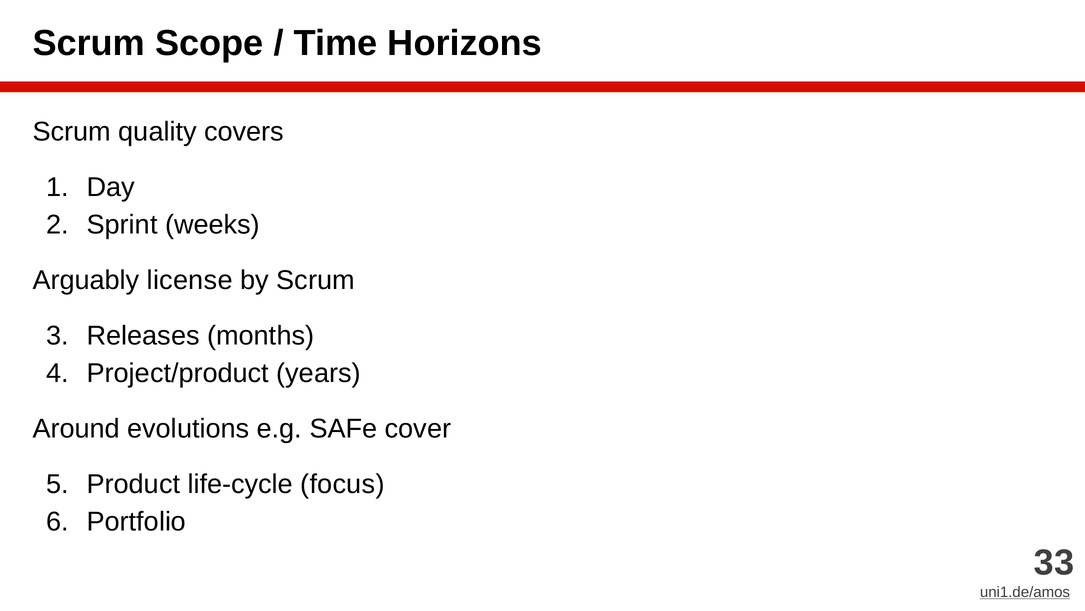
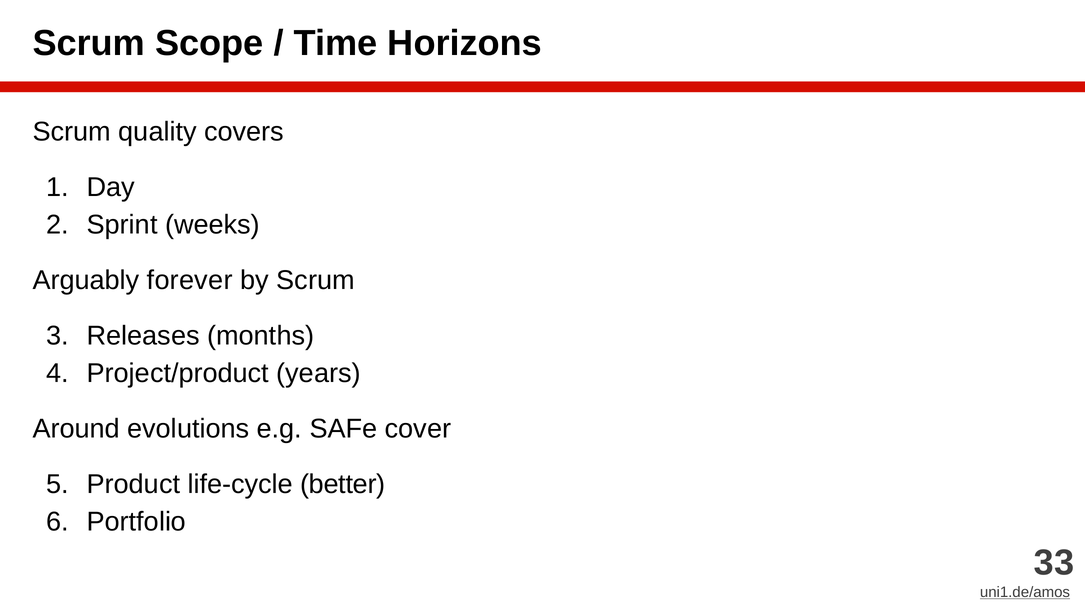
license: license -> forever
focus: focus -> better
